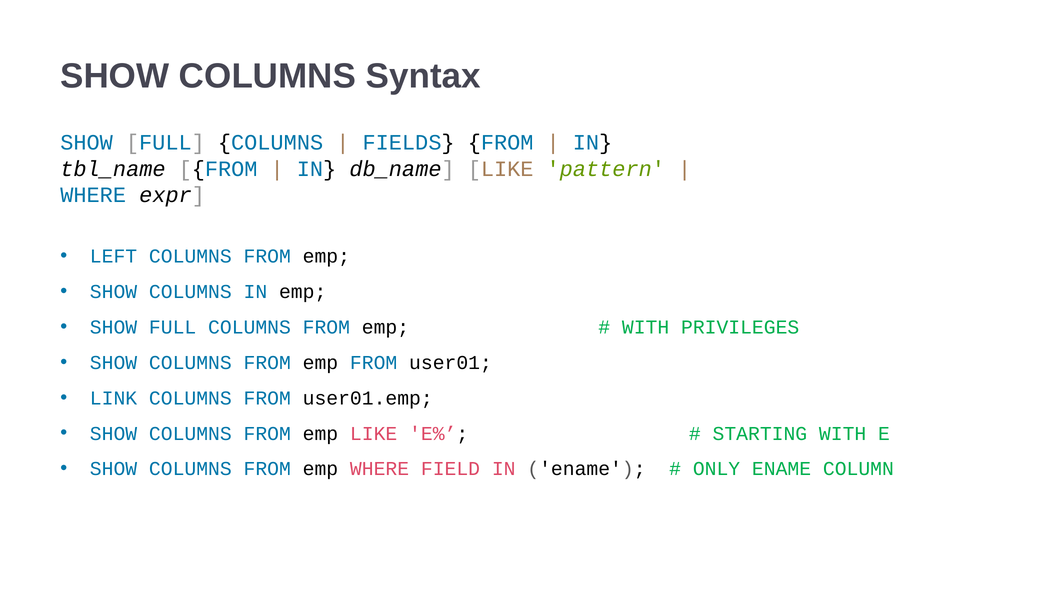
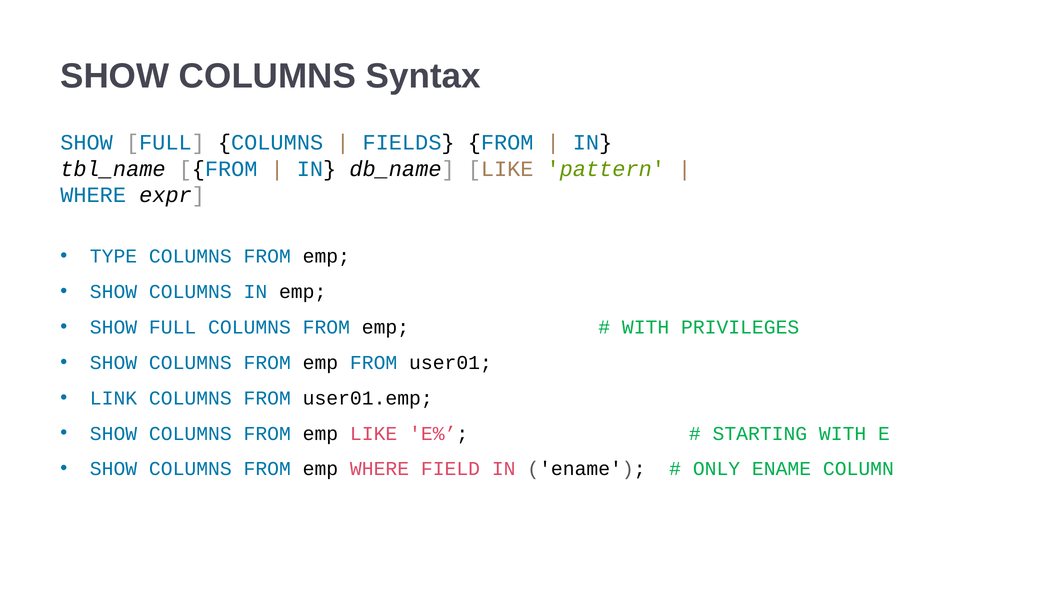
LEFT: LEFT -> TYPE
